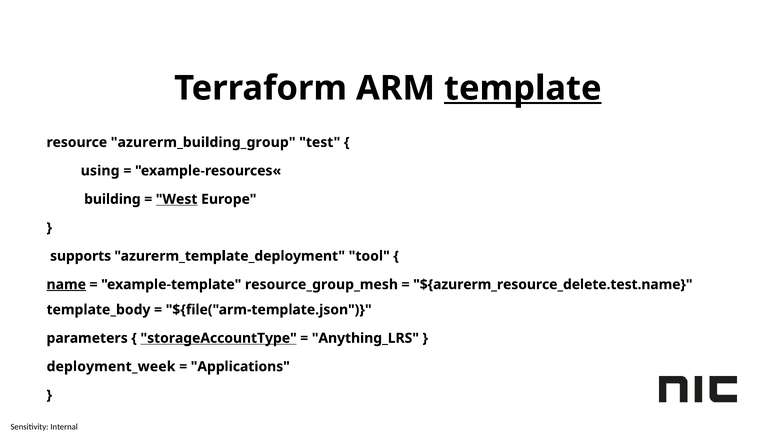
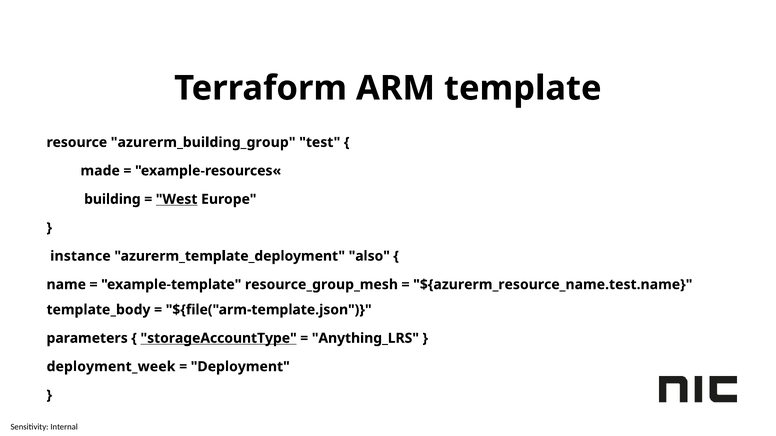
template underline: present -> none
using: using -> made
supports: supports -> instance
tool: tool -> also
name underline: present -> none
${azurerm_resource_delete.test.name: ${azurerm_resource_delete.test.name -> ${azurerm_resource_name.test.name
Applications: Applications -> Deployment
